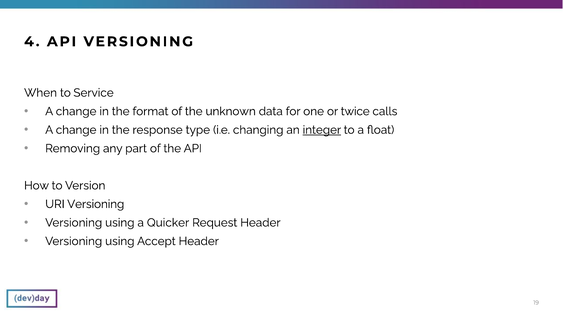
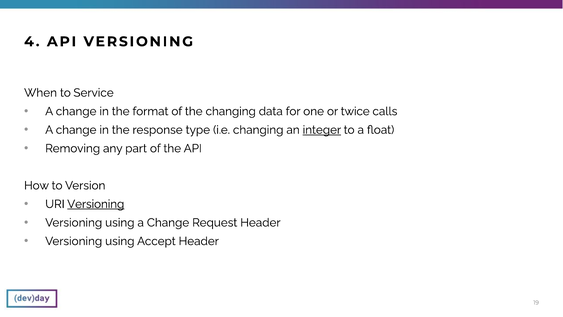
the unknown: unknown -> changing
Versioning at (96, 204) underline: none -> present
using a Quicker: Quicker -> Change
